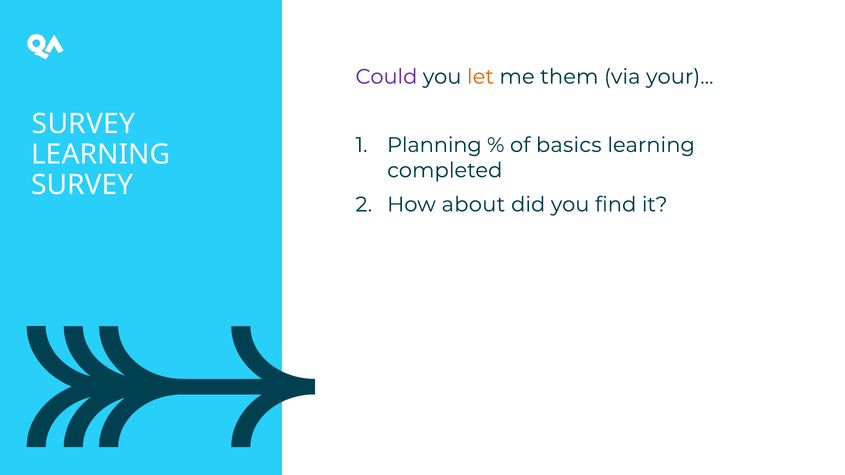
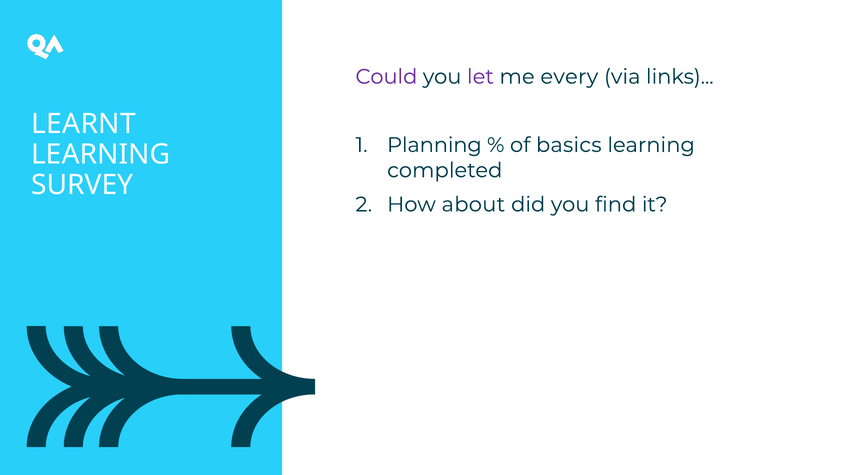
let colour: orange -> purple
them: them -> every
your: your -> links
SURVEY at (84, 124): SURVEY -> LEARNT
